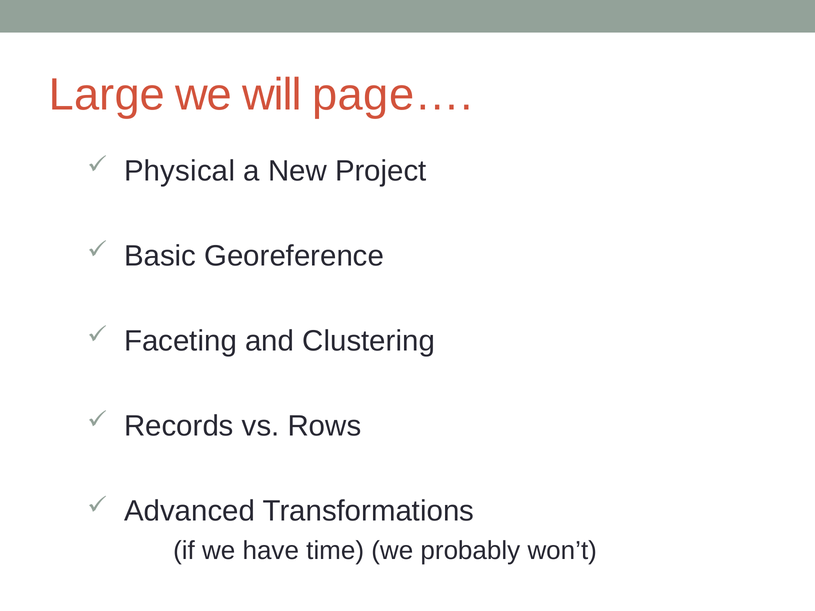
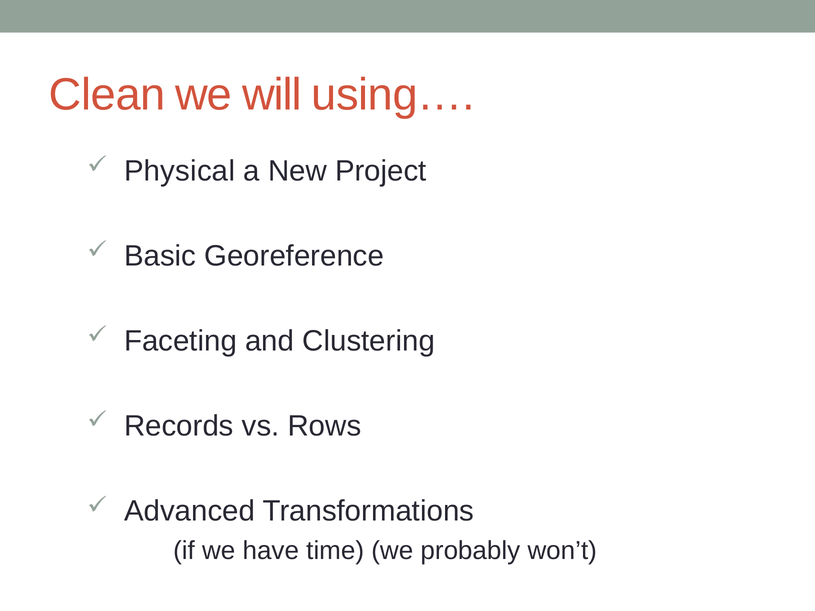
Large: Large -> Clean
page…: page… -> using…
